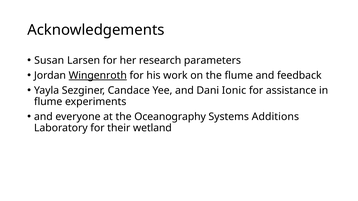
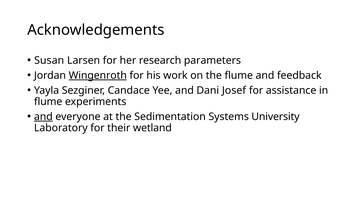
Ionic: Ionic -> Josef
and at (43, 117) underline: none -> present
Oceanography: Oceanography -> Sedimentation
Additions: Additions -> University
